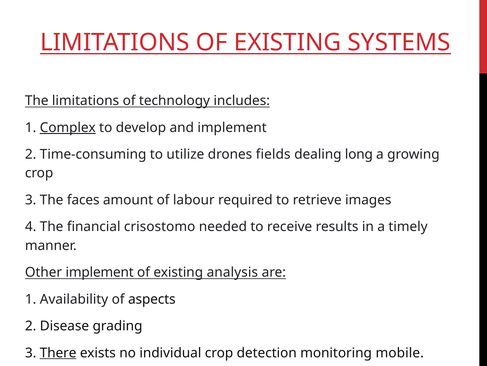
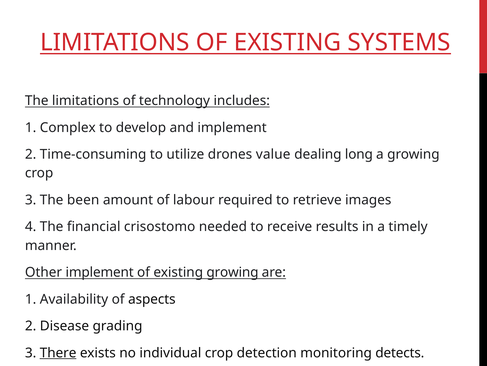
Complex underline: present -> none
fields: fields -> value
faces: faces -> been
existing analysis: analysis -> growing
mobile: mobile -> detects
